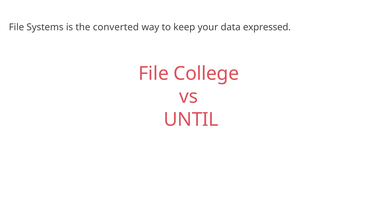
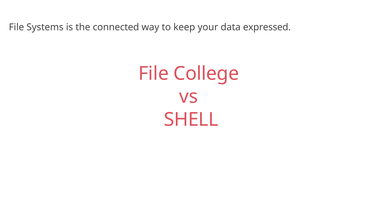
converted: converted -> connected
UNTIL: UNTIL -> SHELL
